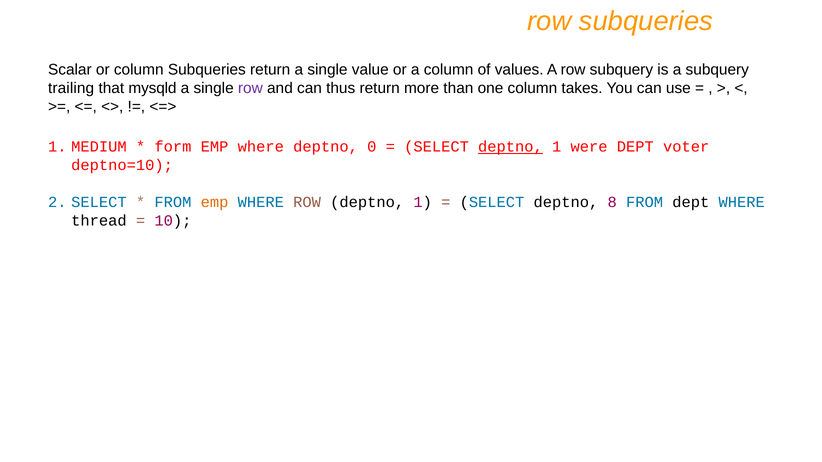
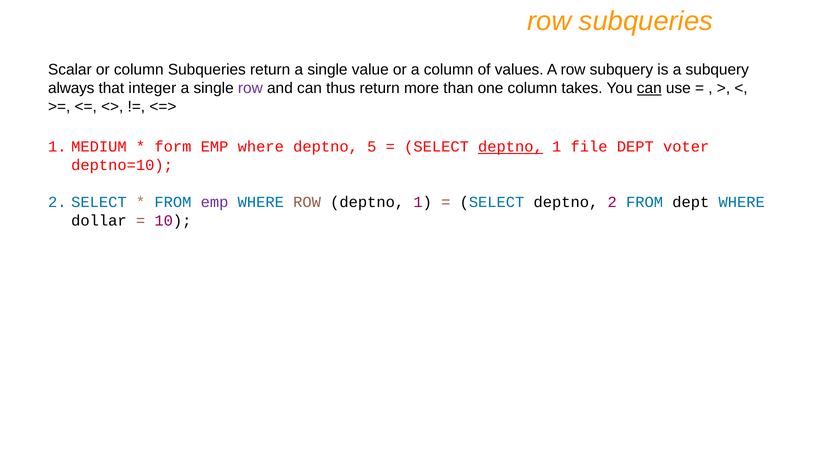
trailing: trailing -> always
mysqld: mysqld -> integer
can at (649, 88) underline: none -> present
0: 0 -> 5
were: were -> file
emp at (215, 202) colour: orange -> purple
deptno 8: 8 -> 2
thread: thread -> dollar
